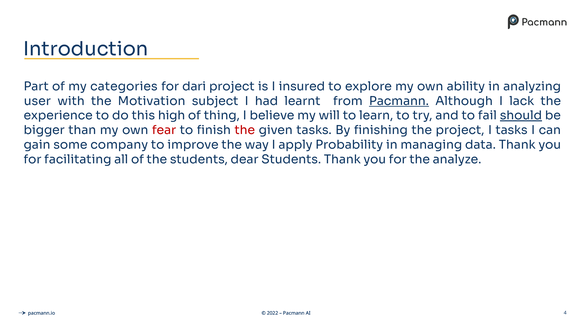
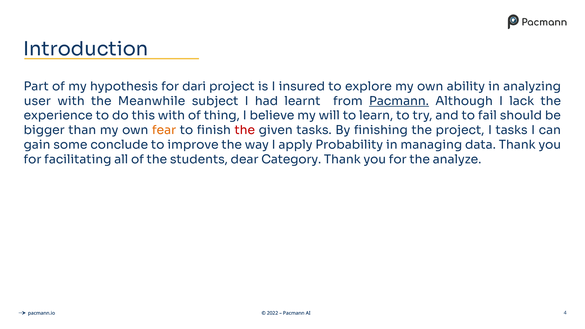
categories: categories -> hypothesis
Motivation: Motivation -> Meanwhile
this high: high -> with
should underline: present -> none
fear colour: red -> orange
company: company -> conclude
dear Students: Students -> Category
